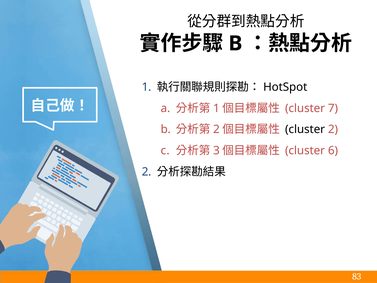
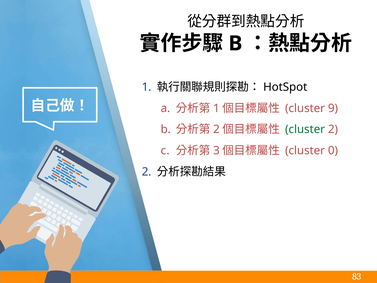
7: 7 -> 9
cluster at (305, 129) colour: black -> green
6: 6 -> 0
